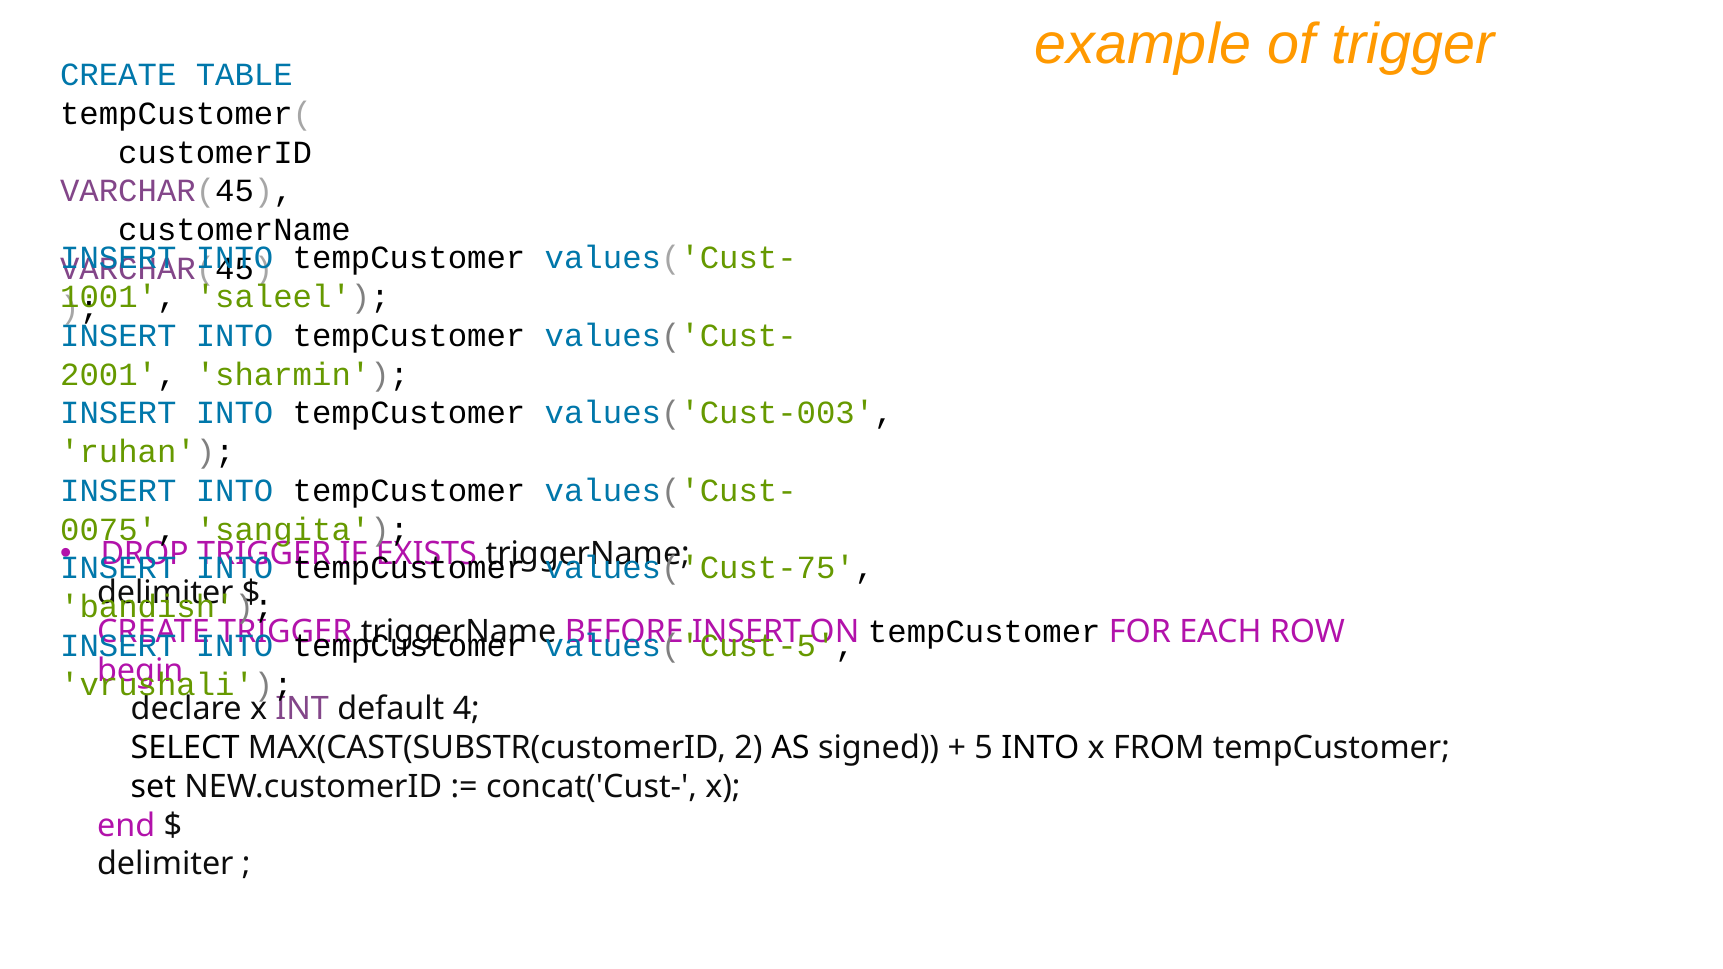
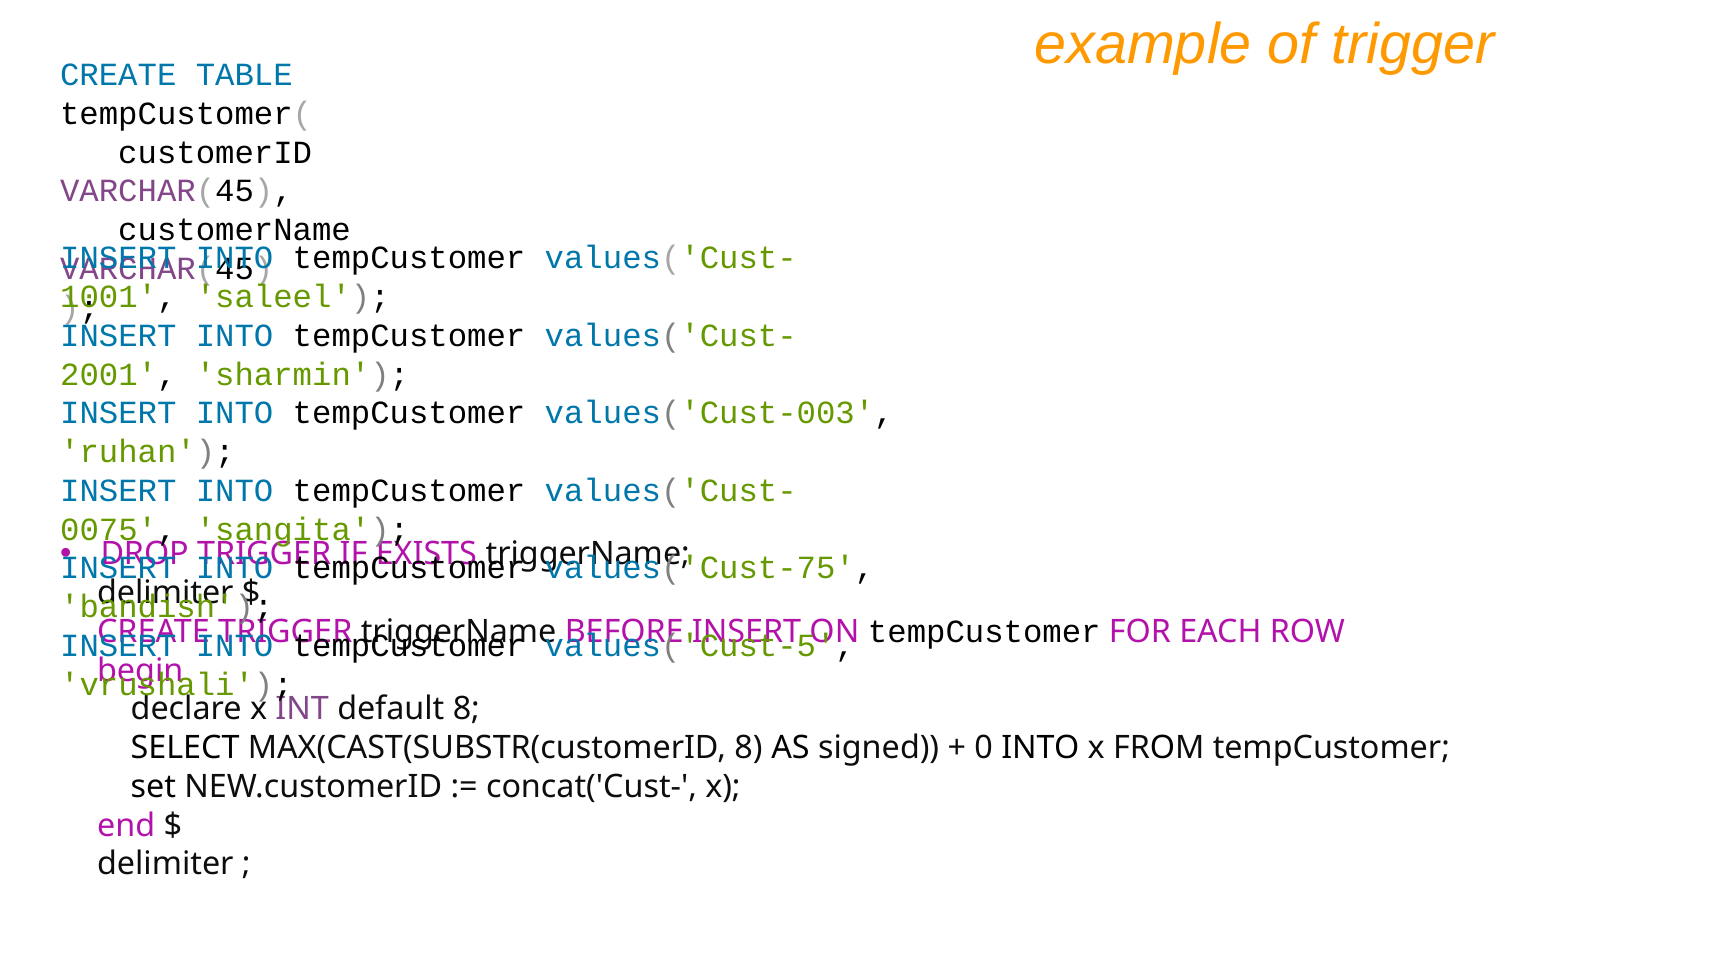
default 4: 4 -> 8
MAX(CAST(SUBSTR(customerID 2: 2 -> 8
5: 5 -> 0
